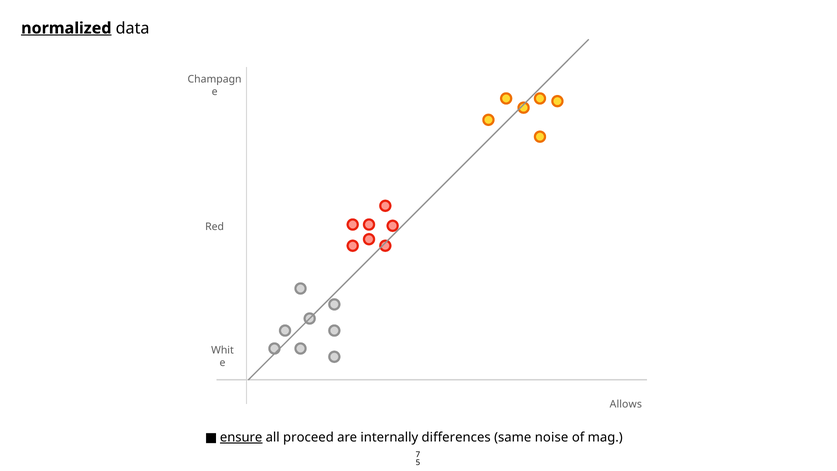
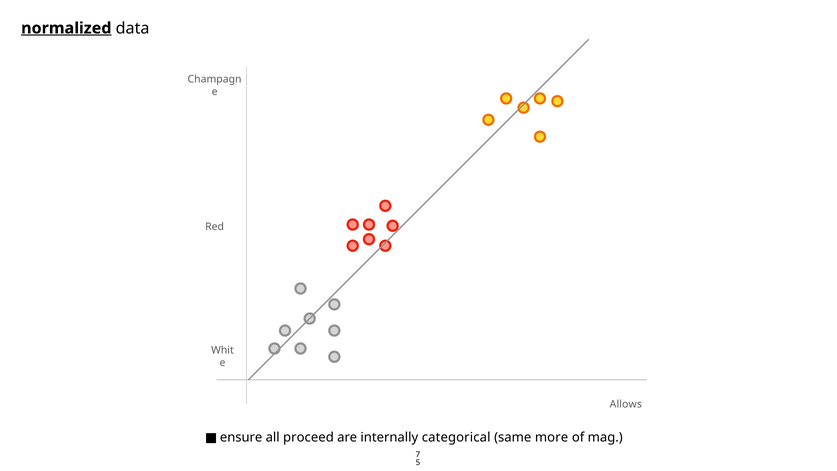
ensure underline: present -> none
differences: differences -> categorical
noise: noise -> more
